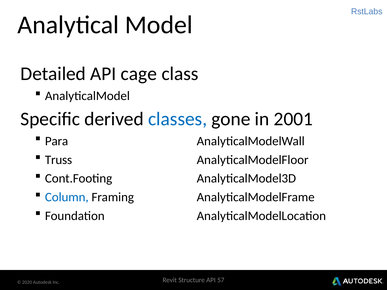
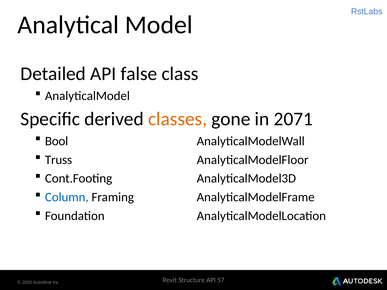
cage: cage -> false
classes colour: blue -> orange
2001: 2001 -> 2071
Para: Para -> Bool
